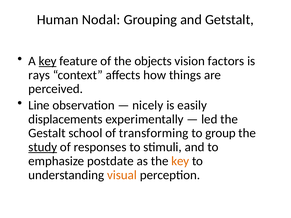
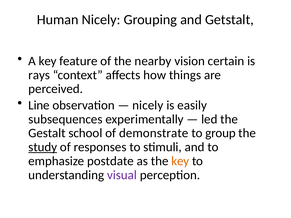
Human Nodal: Nodal -> Nicely
key at (48, 61) underline: present -> none
objects: objects -> nearby
factors: factors -> certain
displacements: displacements -> subsequences
transforming: transforming -> demonstrate
visual colour: orange -> purple
